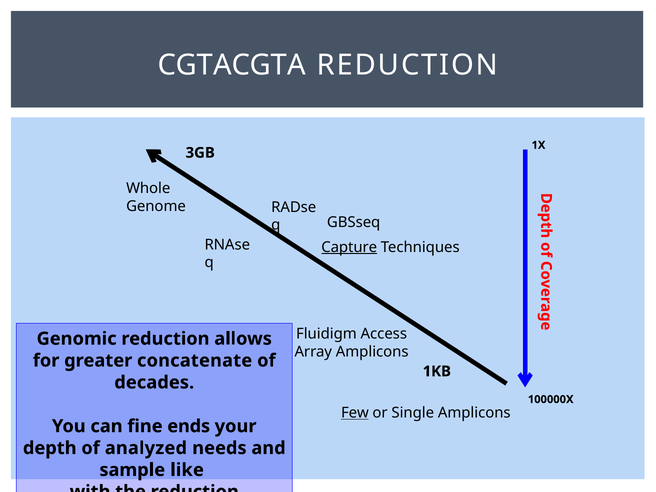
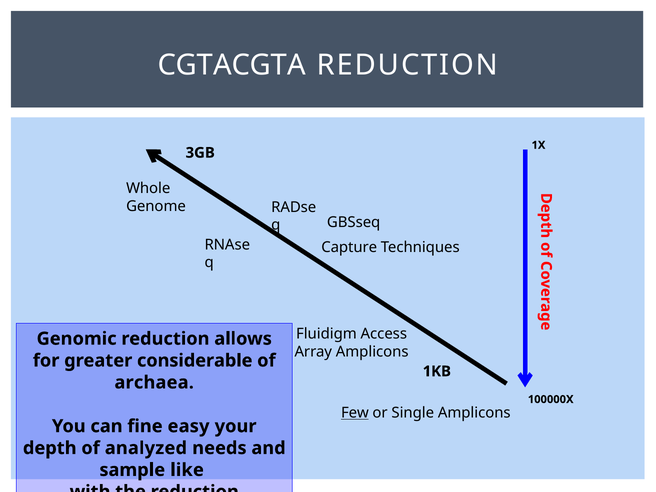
Capture underline: present -> none
concatenate: concatenate -> considerable
decades: decades -> archaea
ends: ends -> easy
